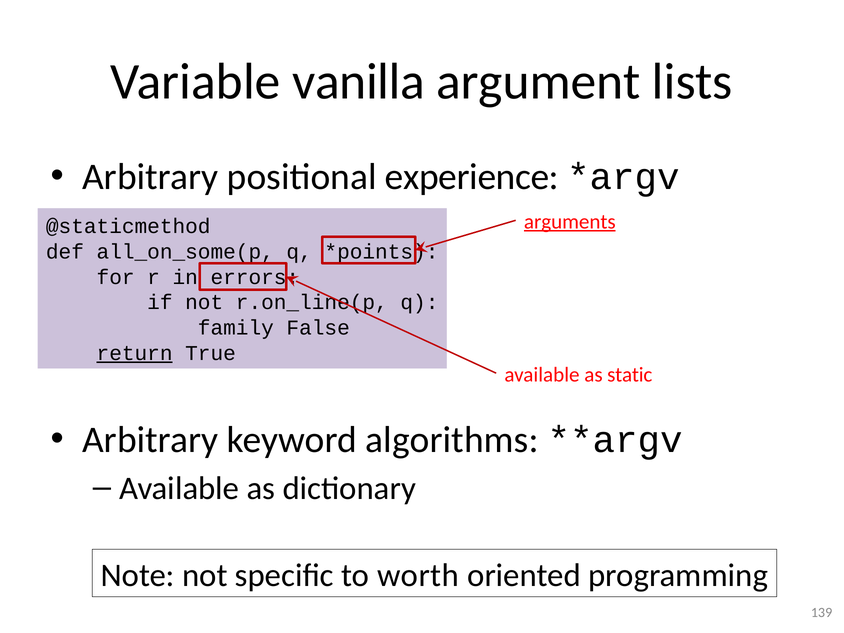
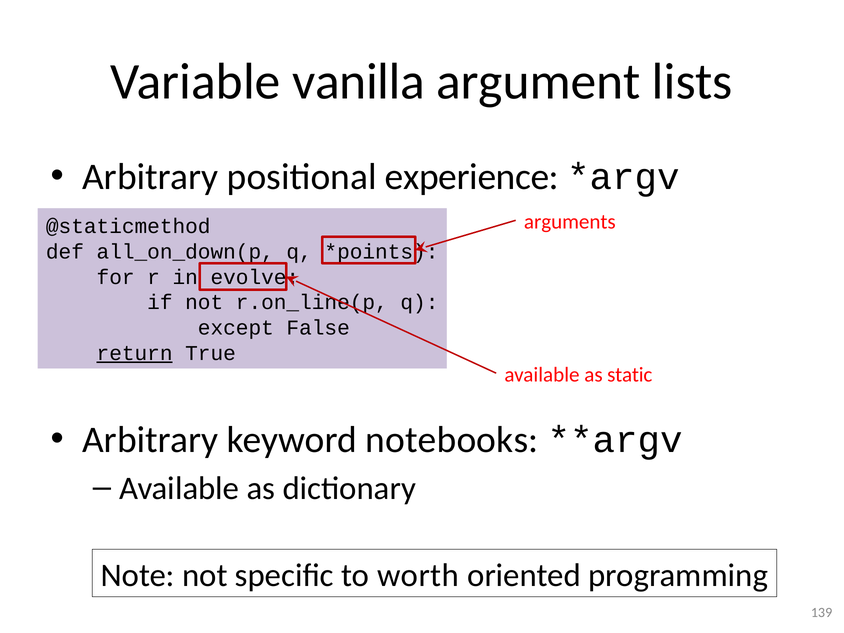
arguments underline: present -> none
all_on_some(p: all_on_some(p -> all_on_down(p
errors: errors -> evolve
family: family -> except
algorithms: algorithms -> notebooks
